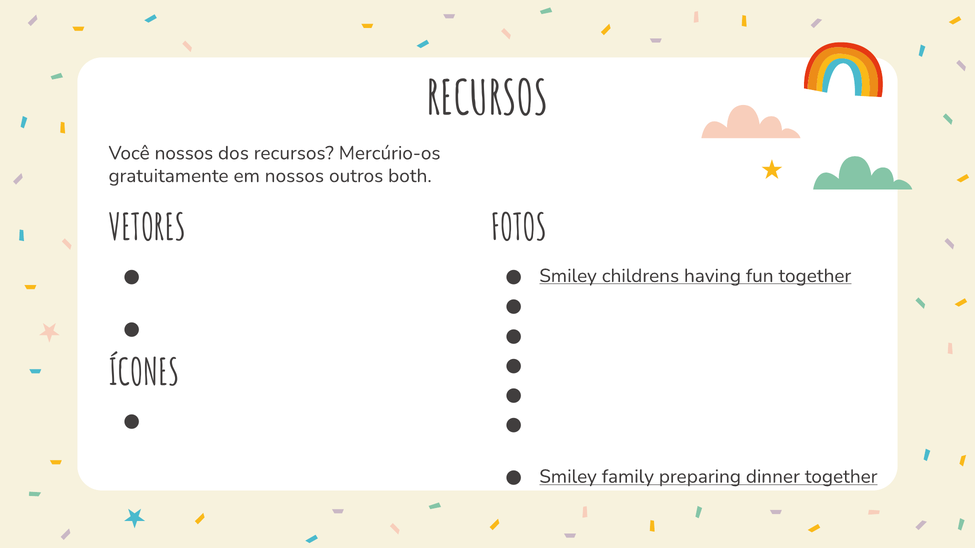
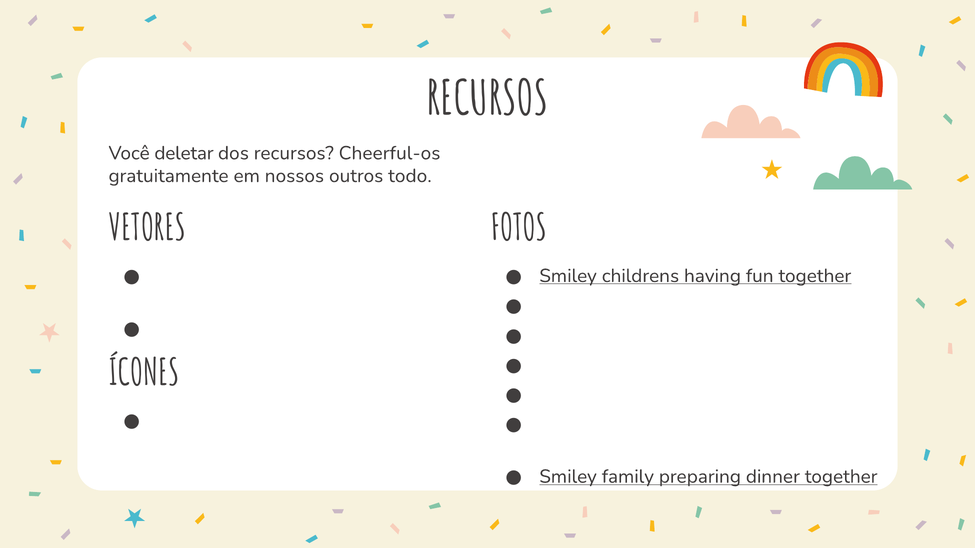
Você nossos: nossos -> deletar
Mercúrio-os: Mercúrio-os -> Cheerful-os
both: both -> todo
